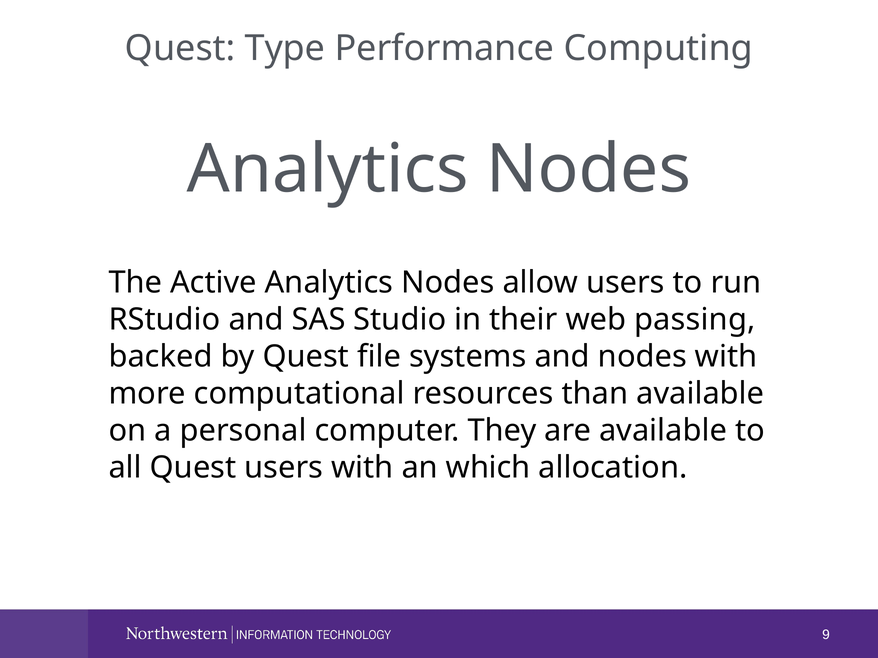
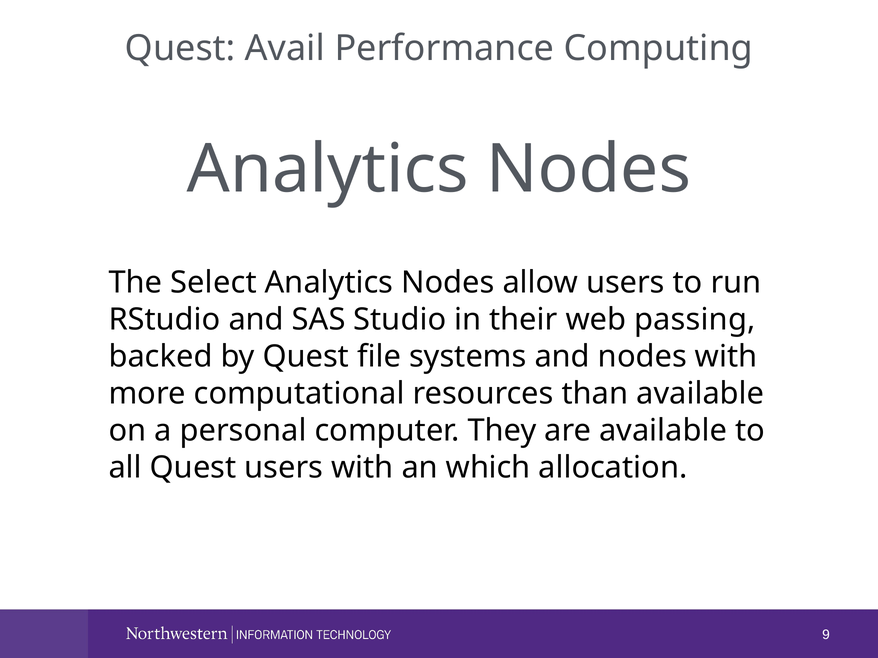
Type: Type -> Avail
Active: Active -> Select
